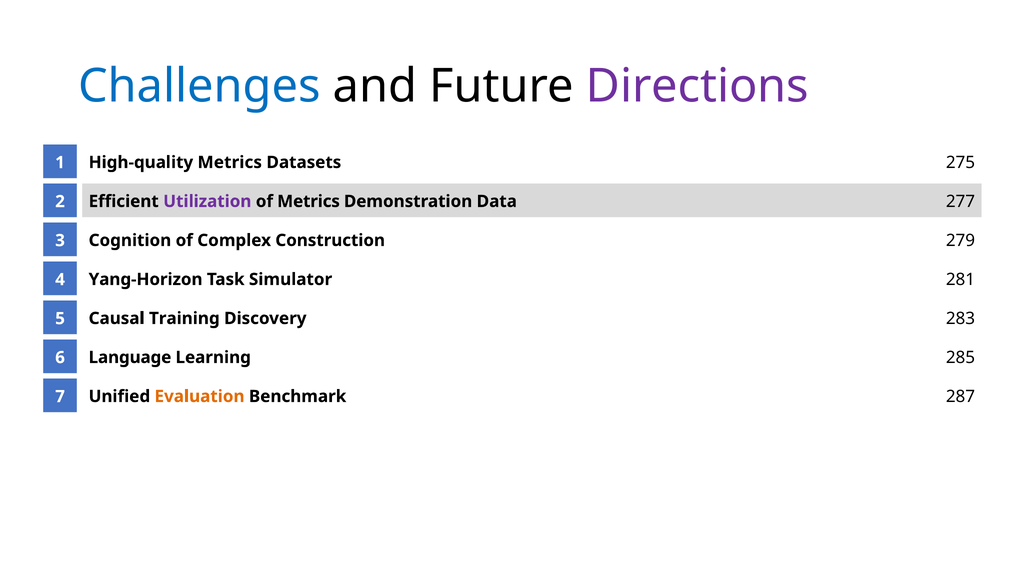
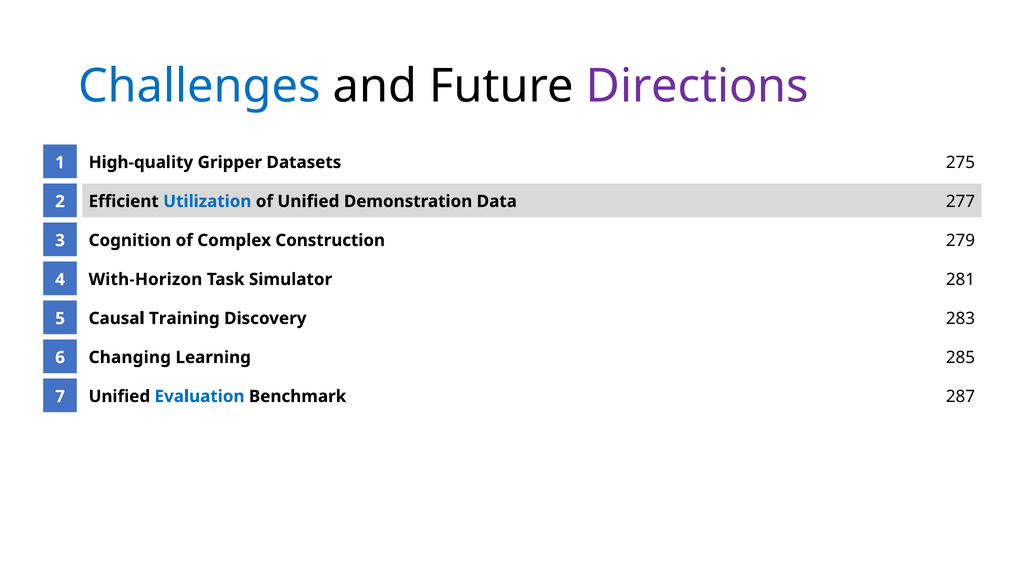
High-quality Metrics: Metrics -> Gripper
Utilization colour: purple -> blue
of Metrics: Metrics -> Unified
Yang-Horizon: Yang-Horizon -> With-Horizon
Language: Language -> Changing
Evaluation colour: orange -> blue
